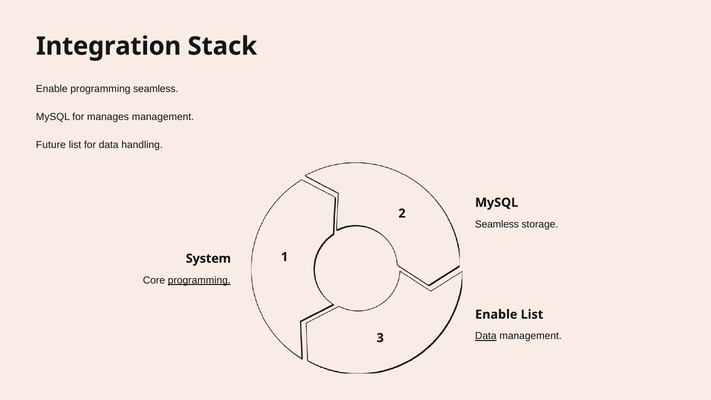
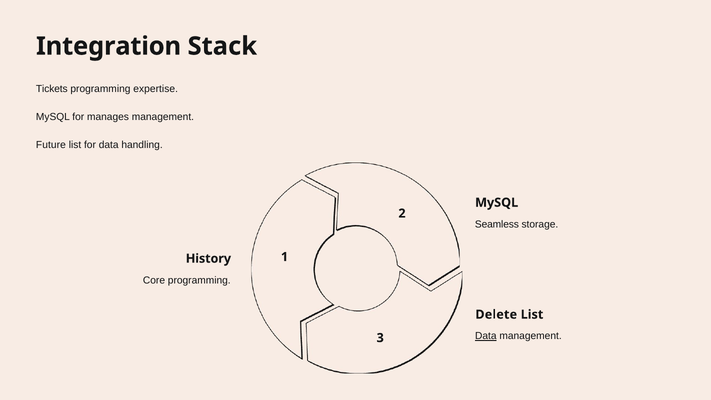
Enable at (52, 89): Enable -> Tickets
programming seamless: seamless -> expertise
System: System -> History
programming at (199, 280) underline: present -> none
Enable at (496, 314): Enable -> Delete
